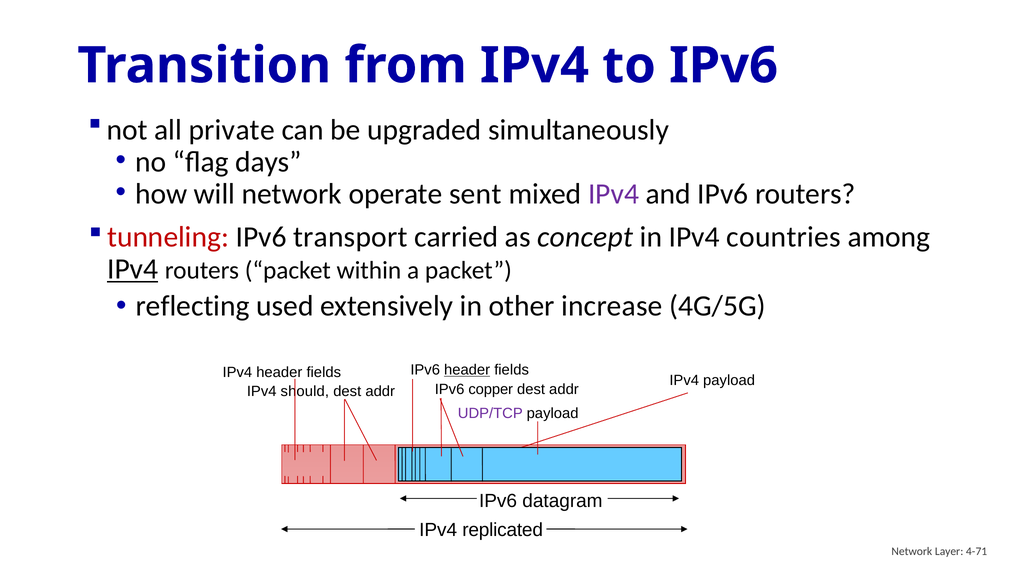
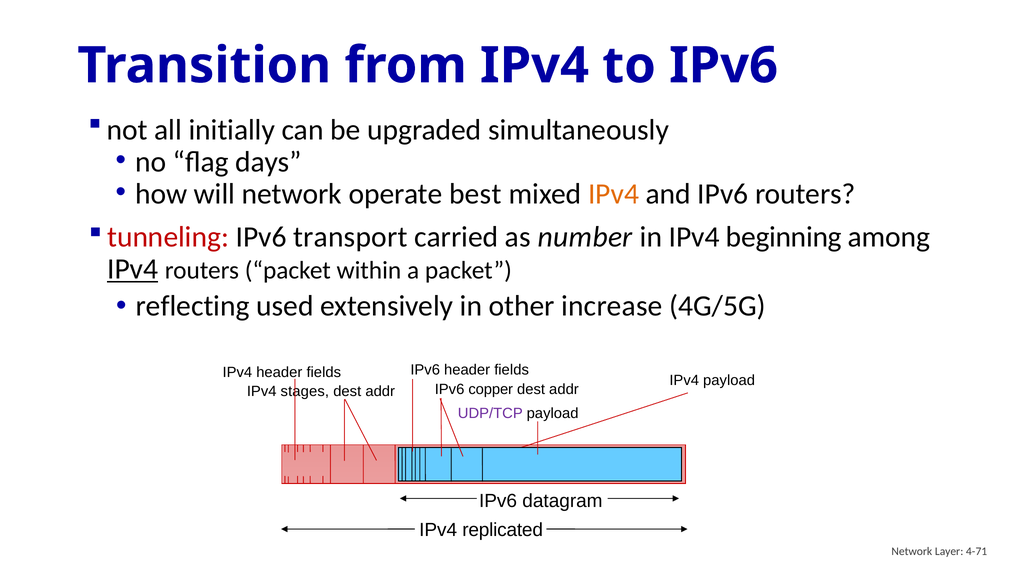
private: private -> initially
sent: sent -> best
IPv4 at (614, 194) colour: purple -> orange
concept: concept -> number
countries: countries -> beginning
header at (467, 370) underline: present -> none
should: should -> stages
